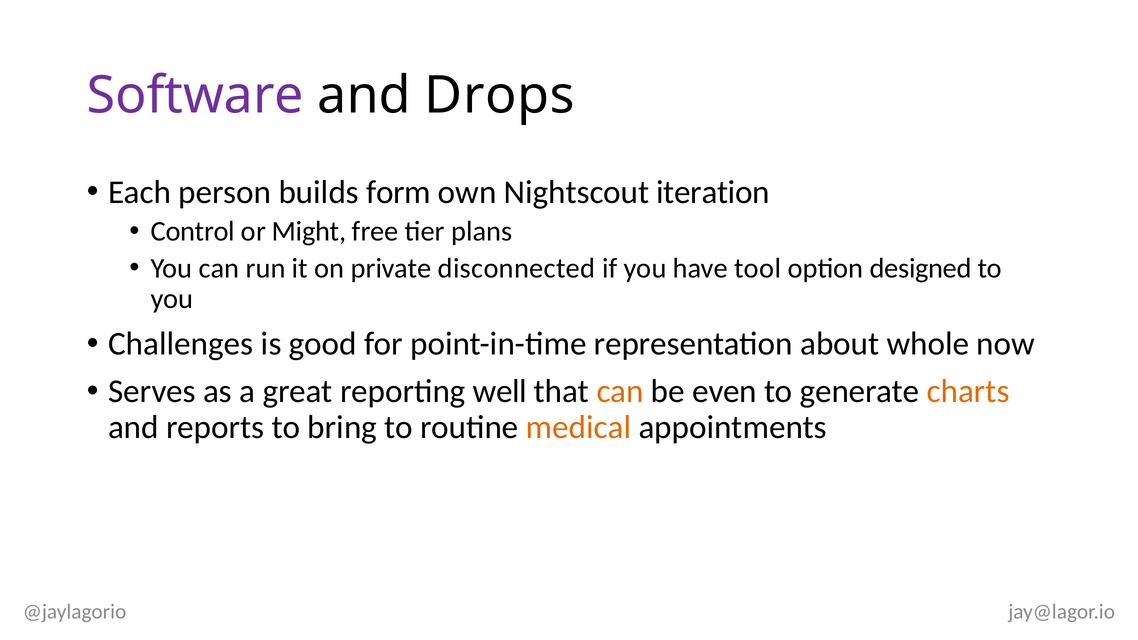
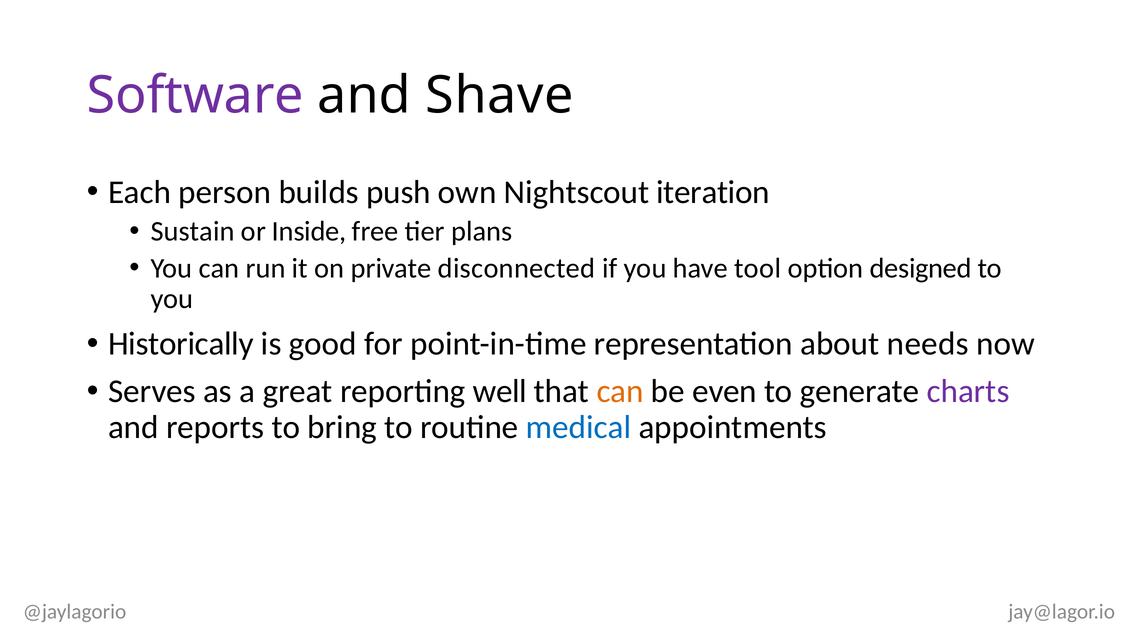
Drops: Drops -> Shave
form: form -> push
Control: Control -> Sustain
Might: Might -> Inside
Challenges: Challenges -> Historically
whole: whole -> needs
charts colour: orange -> purple
medical colour: orange -> blue
